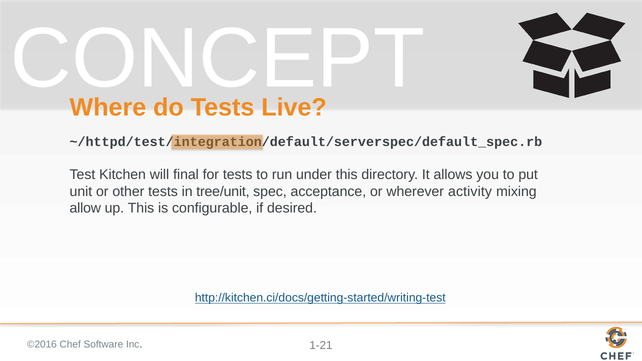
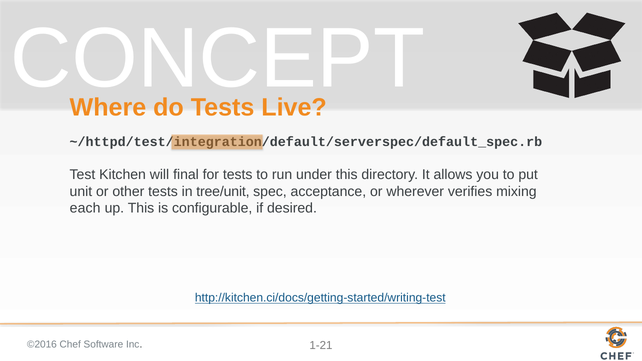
activity: activity -> verifies
allow: allow -> each
